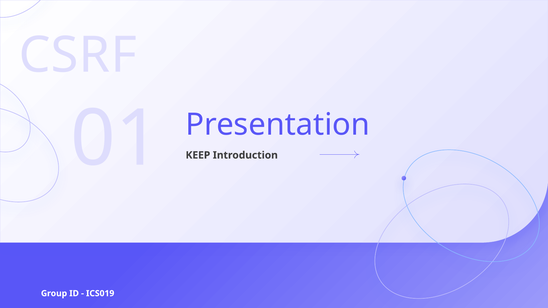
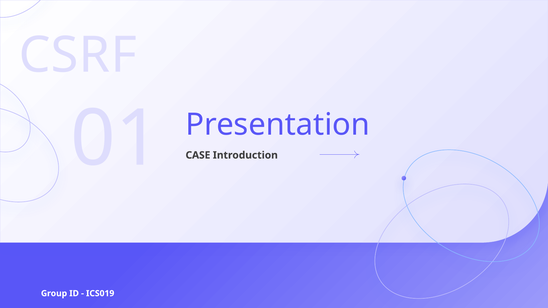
KEEP: KEEP -> CASE
